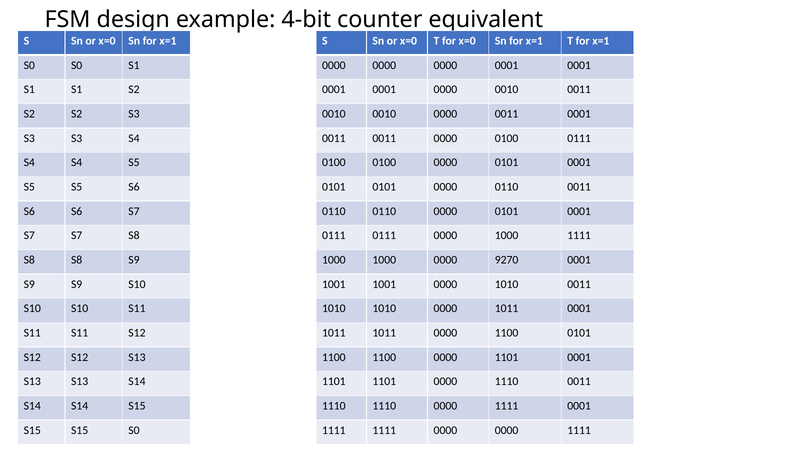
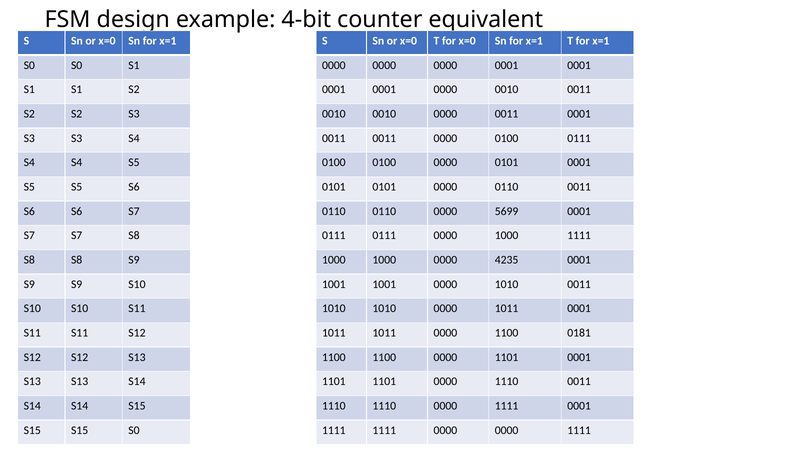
0110 0000 0101: 0101 -> 5699
9270: 9270 -> 4235
1100 0101: 0101 -> 0181
